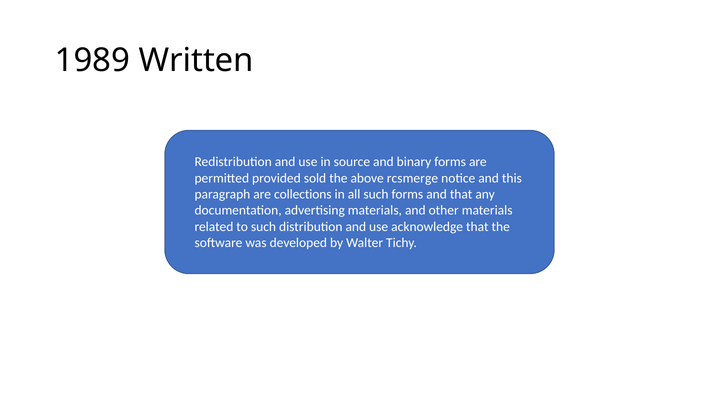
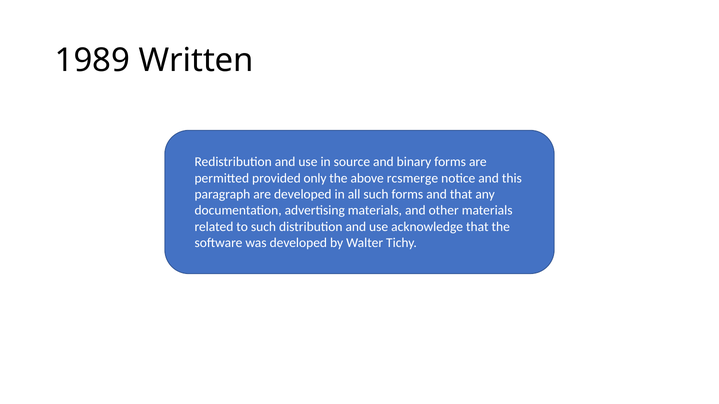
sold: sold -> only
are collections: collections -> developed
